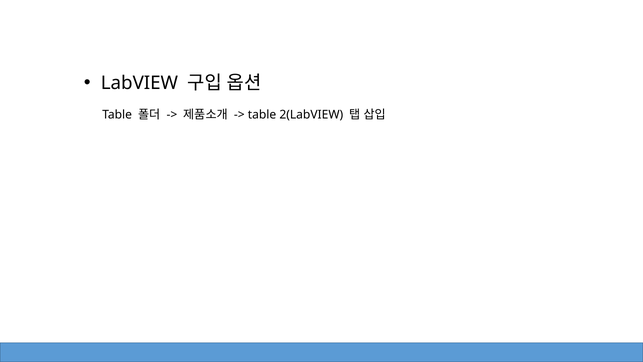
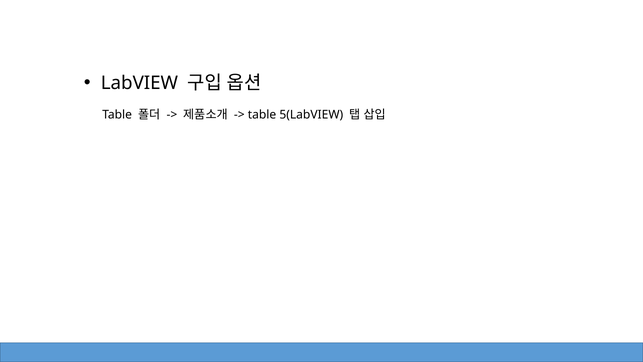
2(LabVIEW: 2(LabVIEW -> 5(LabVIEW
